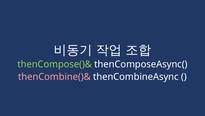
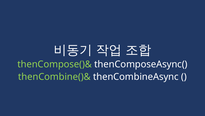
thenCombine()& colour: pink -> light green
